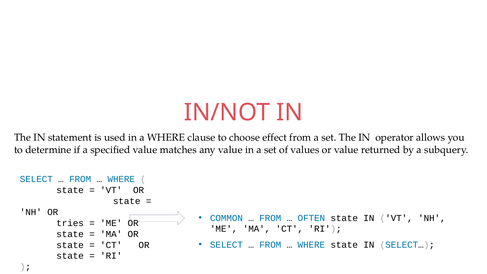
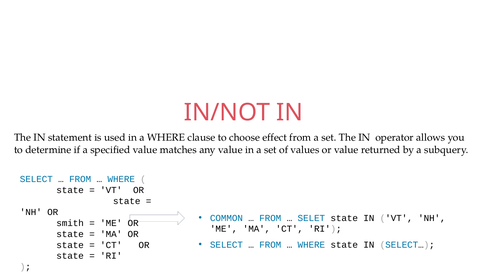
OFTEN: OFTEN -> SELET
tries: tries -> smith
